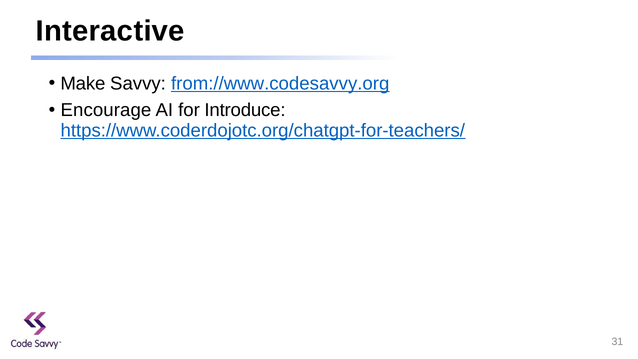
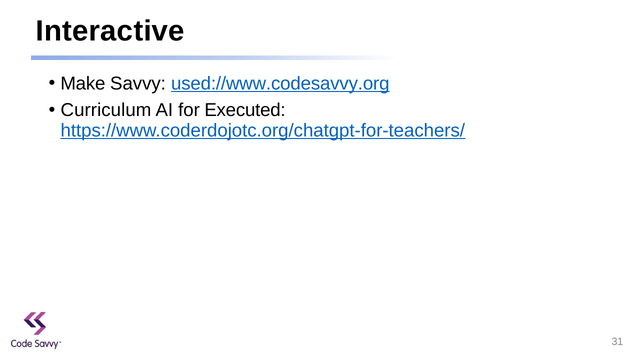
from://www.codesavvy.org: from://www.codesavvy.org -> used://www.codesavvy.org
Encourage: Encourage -> Curriculum
Introduce: Introduce -> Executed
